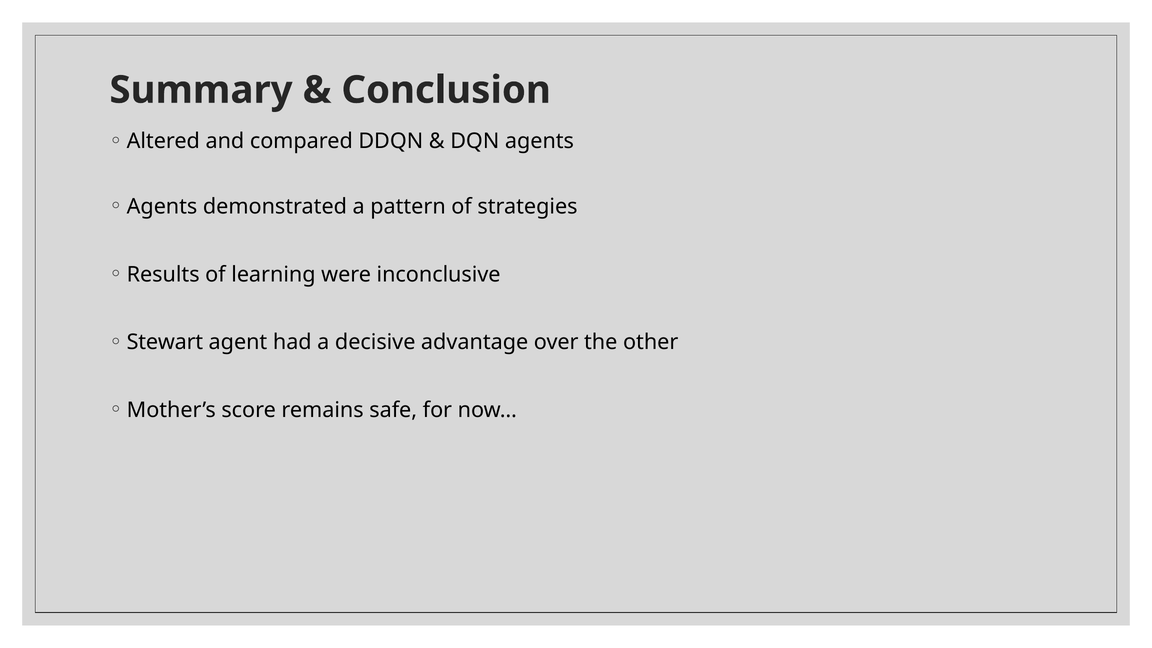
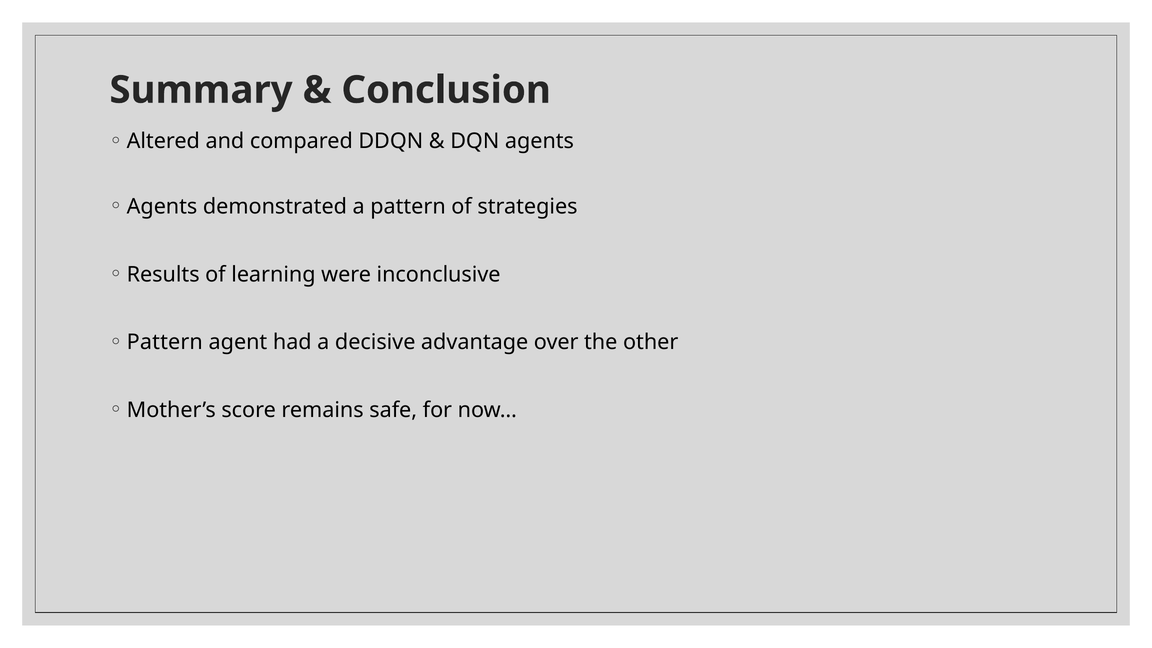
Stewart at (165, 342): Stewart -> Pattern
